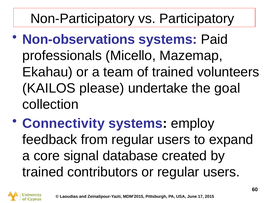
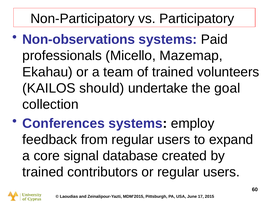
please: please -> should
Connectivity: Connectivity -> Conferences
